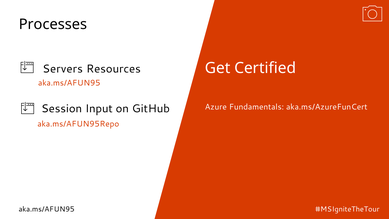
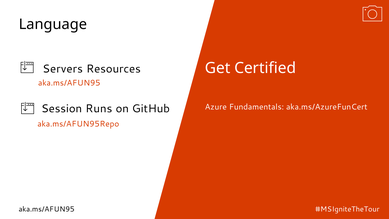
Processes: Processes -> Language
Input: Input -> Runs
